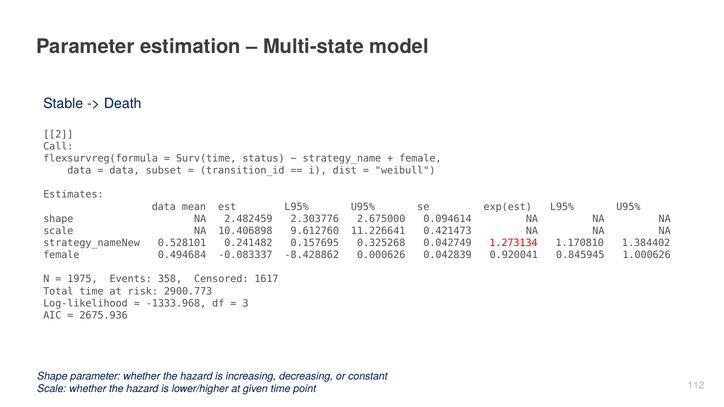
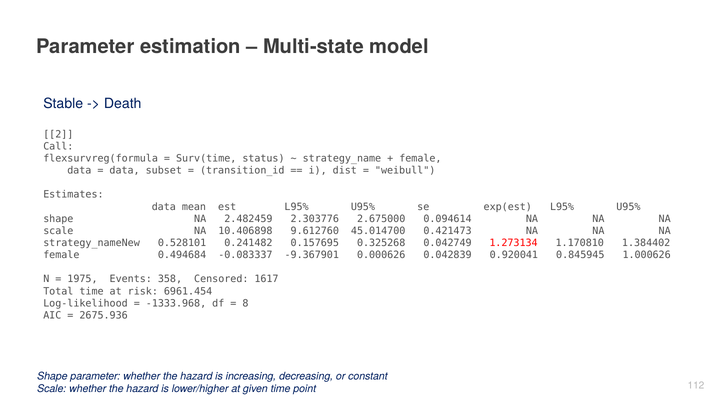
11.226641: 11.226641 -> 45.014700
-8.428862: -8.428862 -> -9.367901
2900.773: 2900.773 -> 6961.454
3: 3 -> 8
